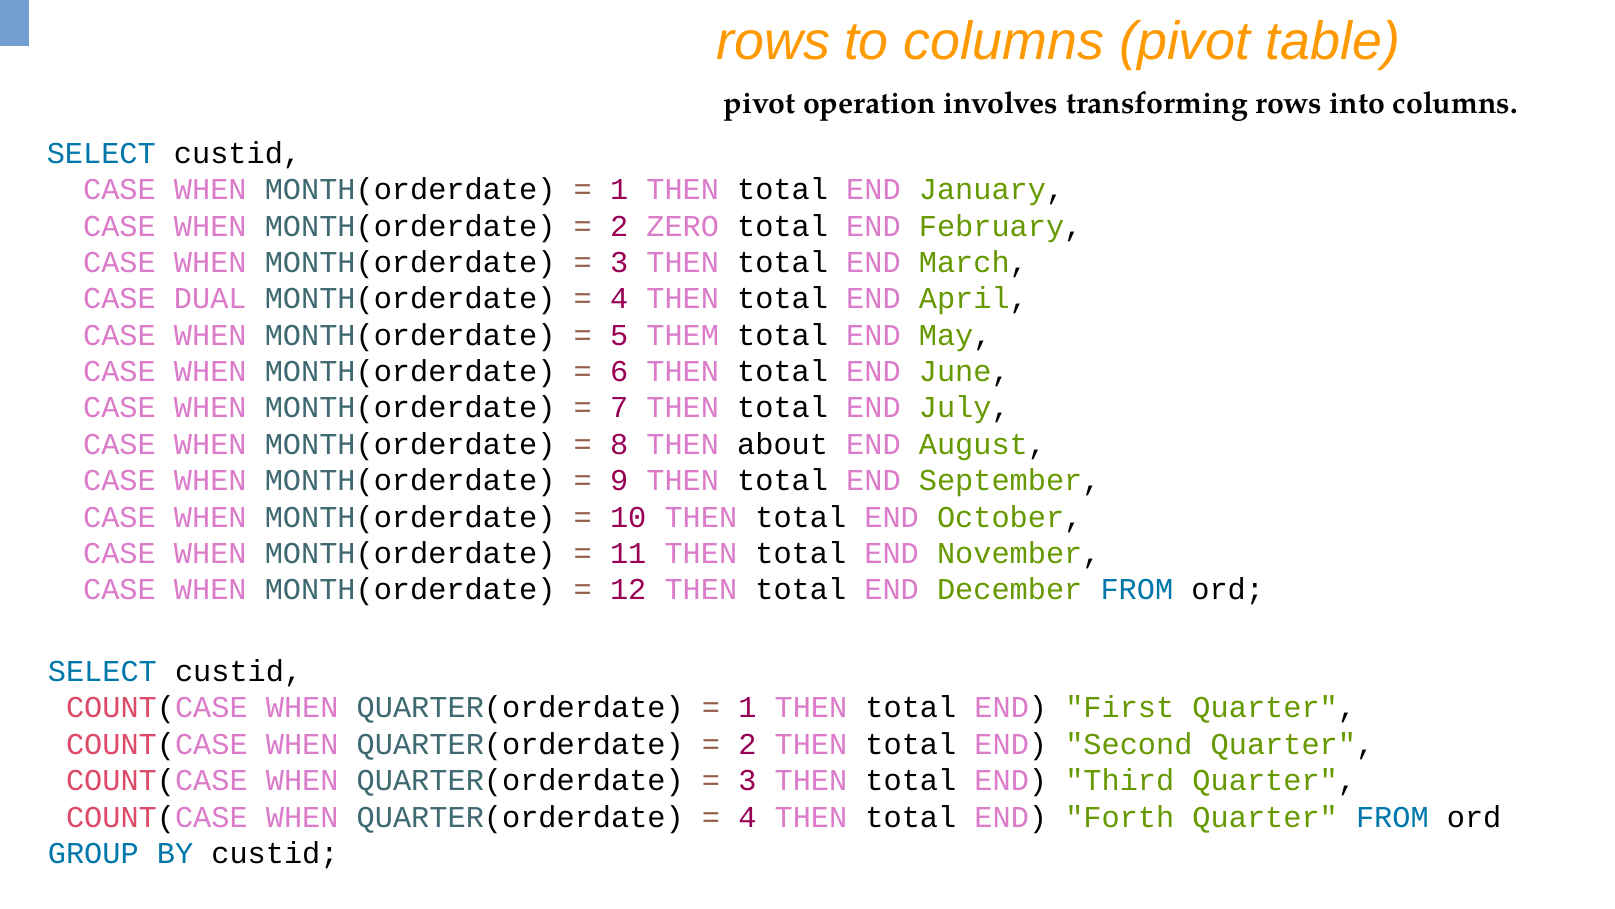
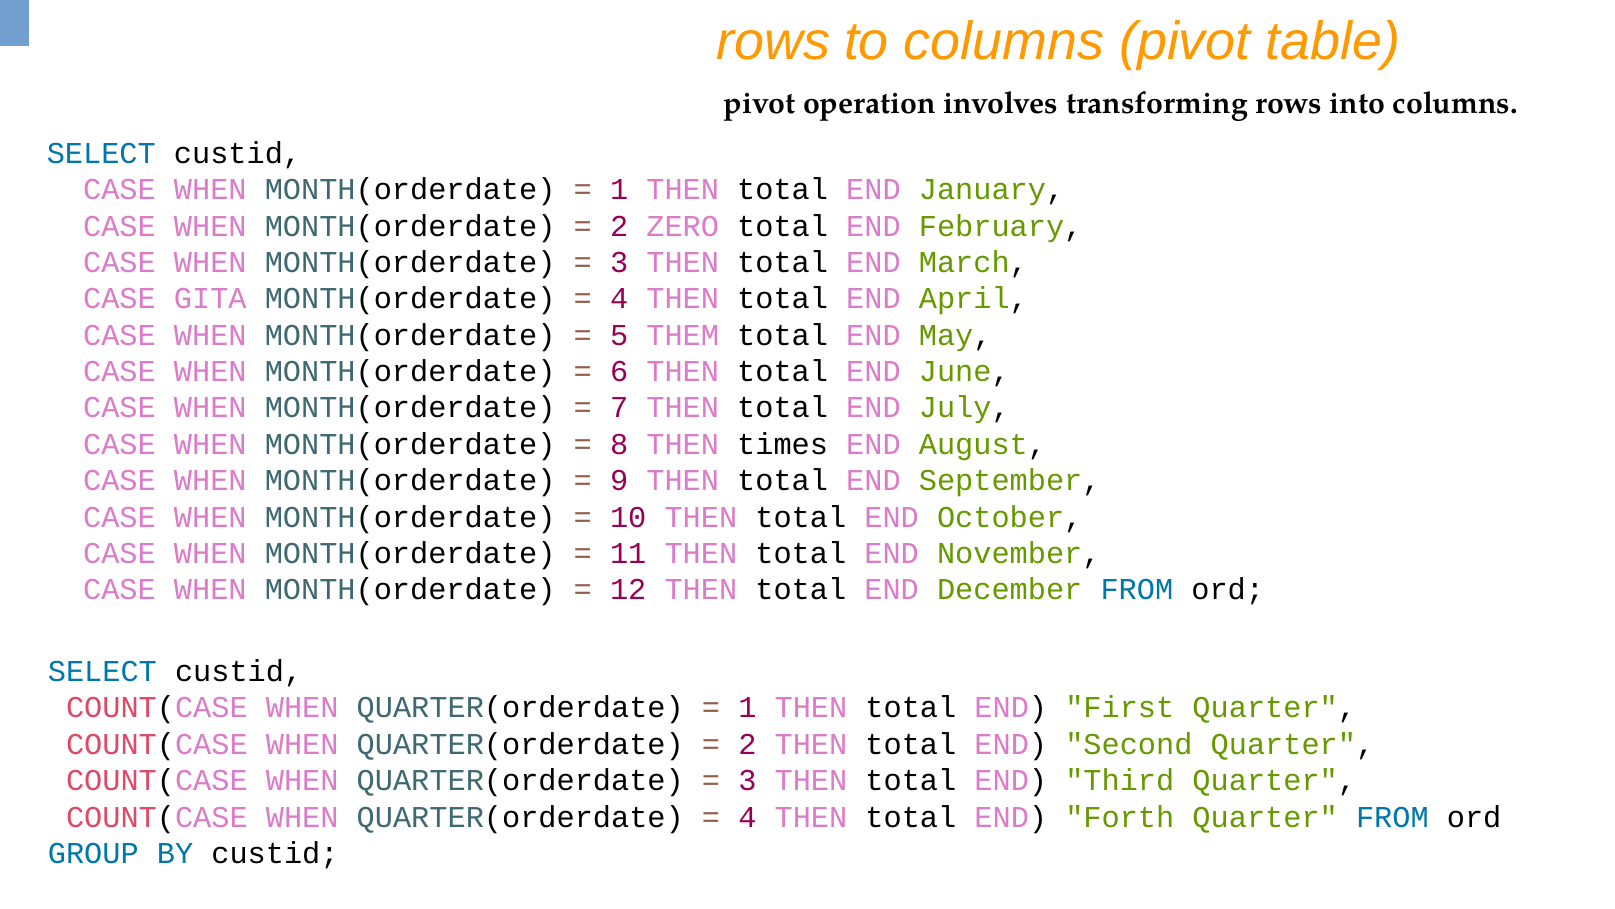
DUAL: DUAL -> GITA
about: about -> times
